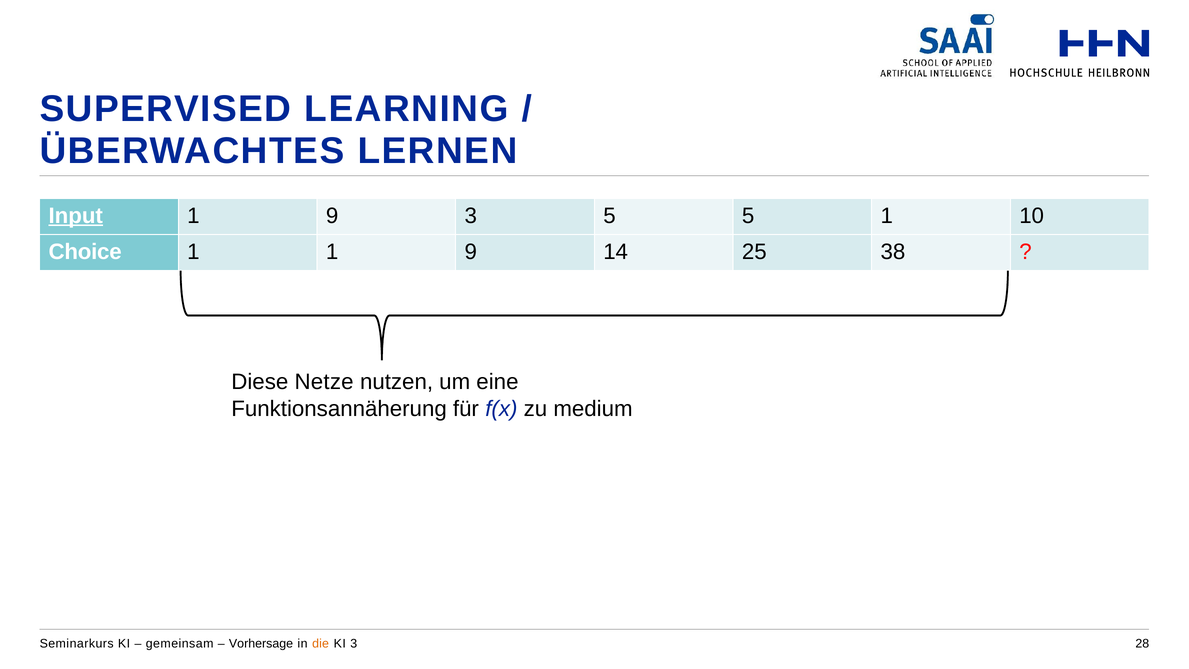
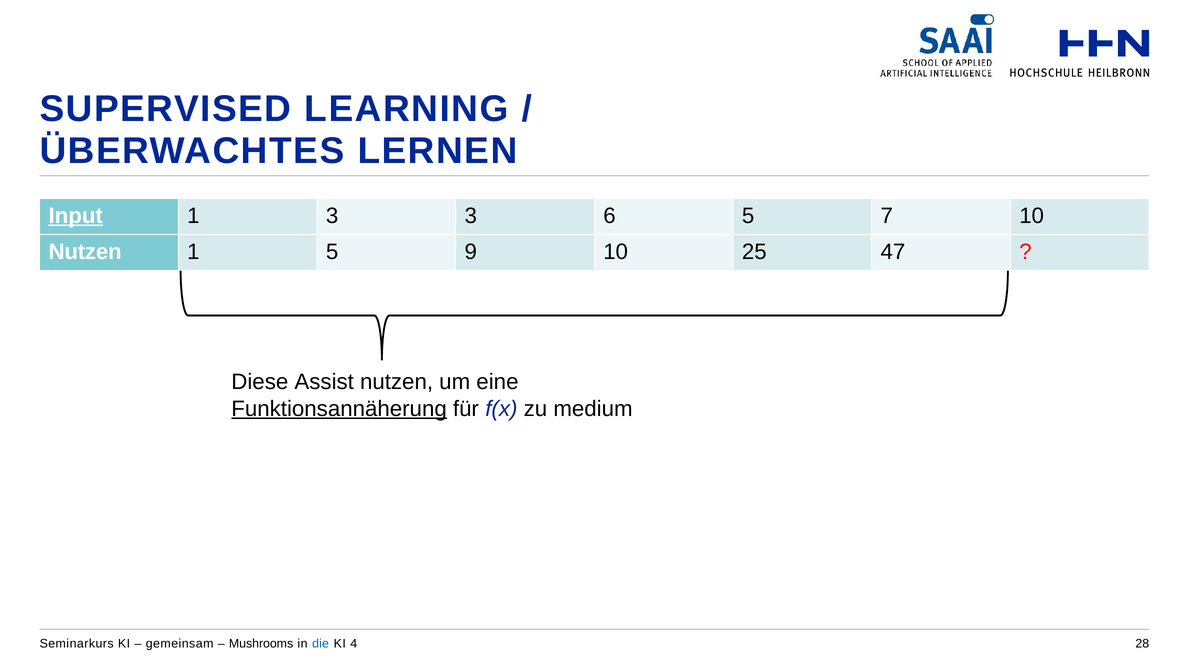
9 at (332, 216): 9 -> 3
3 5: 5 -> 6
5 1: 1 -> 7
Choice at (85, 252): Choice -> Nutzen
1 1: 1 -> 5
9 14: 14 -> 10
38: 38 -> 47
Netze: Netze -> Assist
Funktionsannäherung underline: none -> present
Vorhersage: Vorhersage -> Mushrooms
die colour: orange -> blue
KI 3: 3 -> 4
